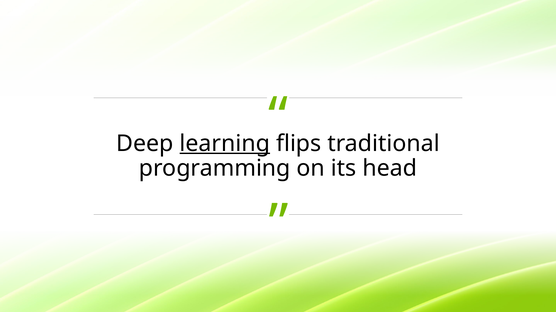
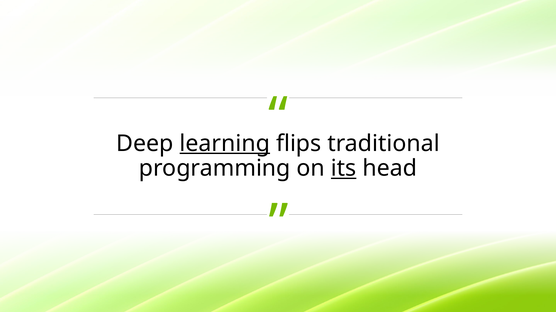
its underline: none -> present
